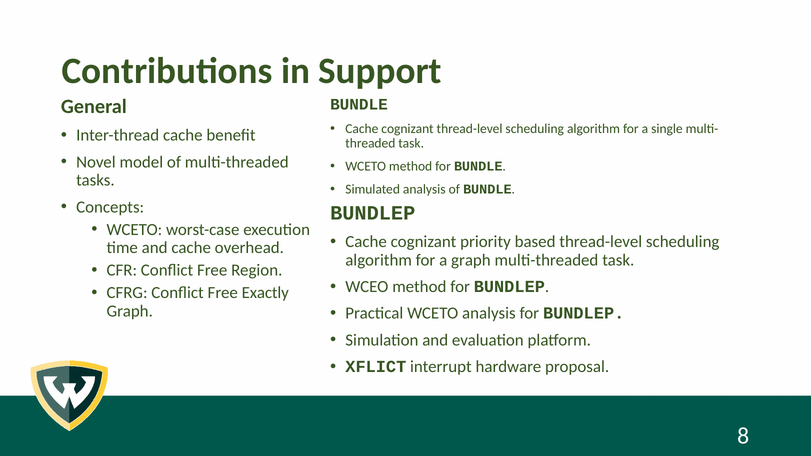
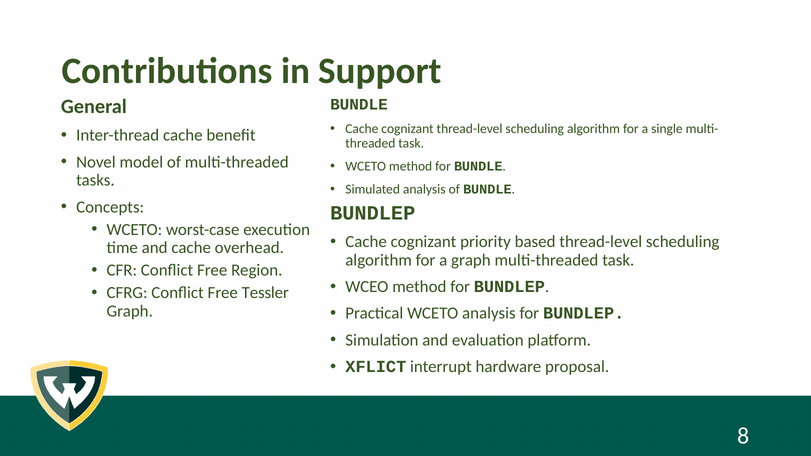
Exactly: Exactly -> Tessler
